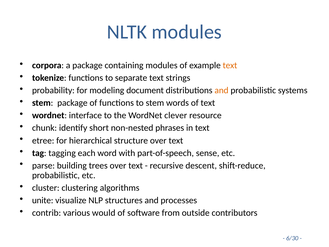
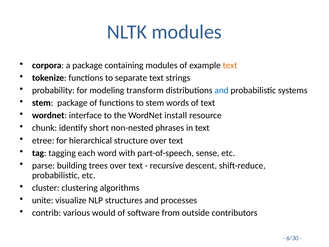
document: document -> transform
and at (222, 90) colour: orange -> blue
clever: clever -> install
